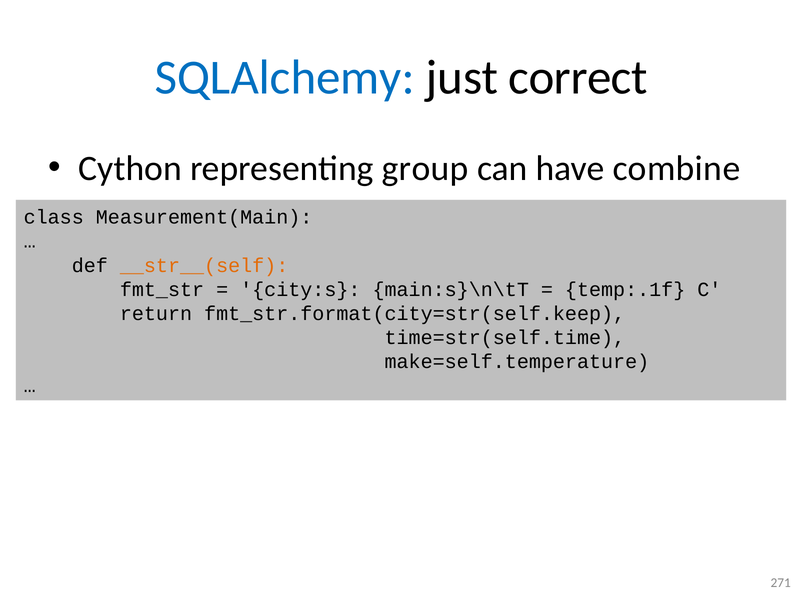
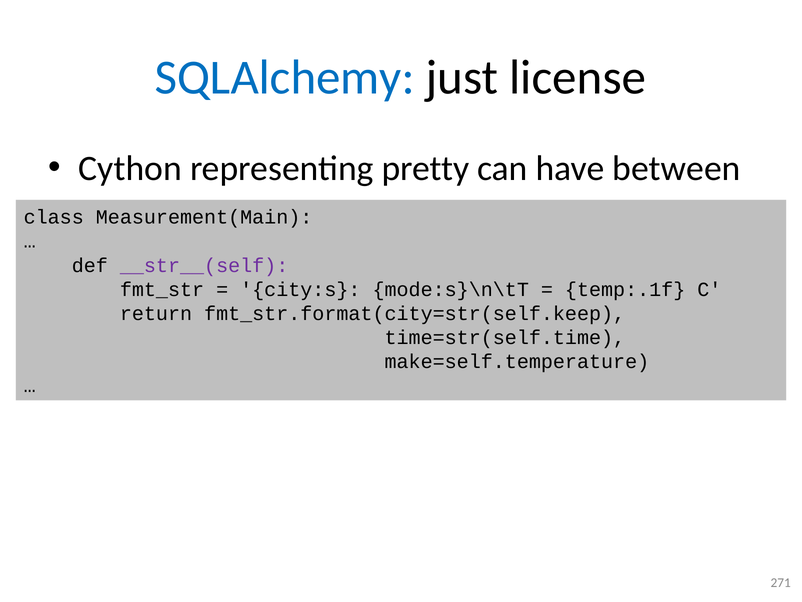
correct: correct -> license
group: group -> pretty
combine: combine -> between
__str__(self colour: orange -> purple
main:s}\n\tT: main:s}\n\tT -> mode:s}\n\tT
